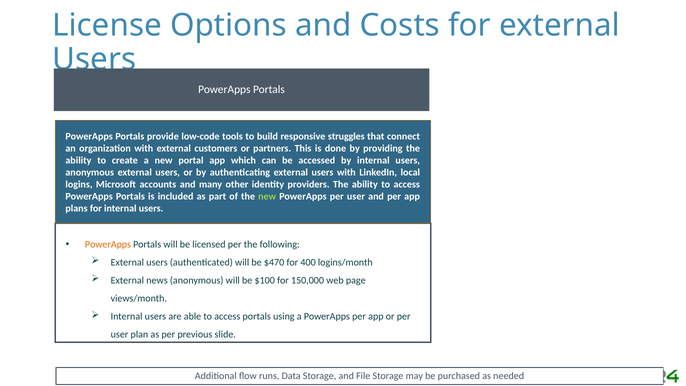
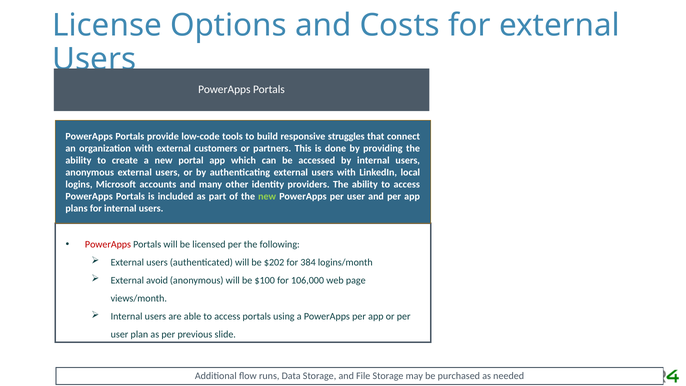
PowerApps at (108, 244) colour: orange -> red
$470: $470 -> $202
400: 400 -> 384
news: news -> avoid
150,000: 150,000 -> 106,000
